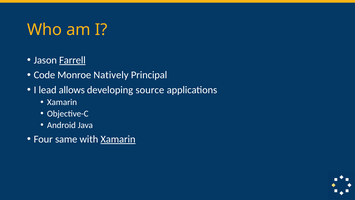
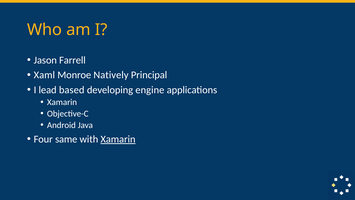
Farrell underline: present -> none
Code: Code -> Xaml
allows: allows -> based
source: source -> engine
